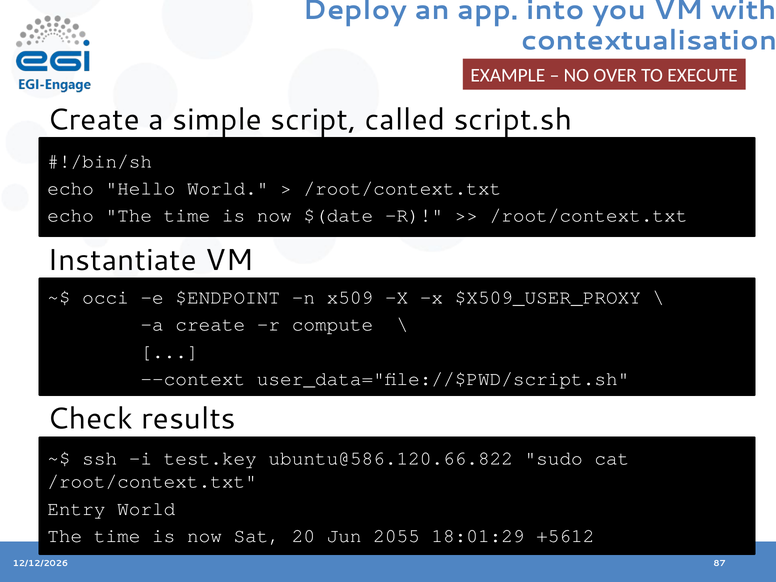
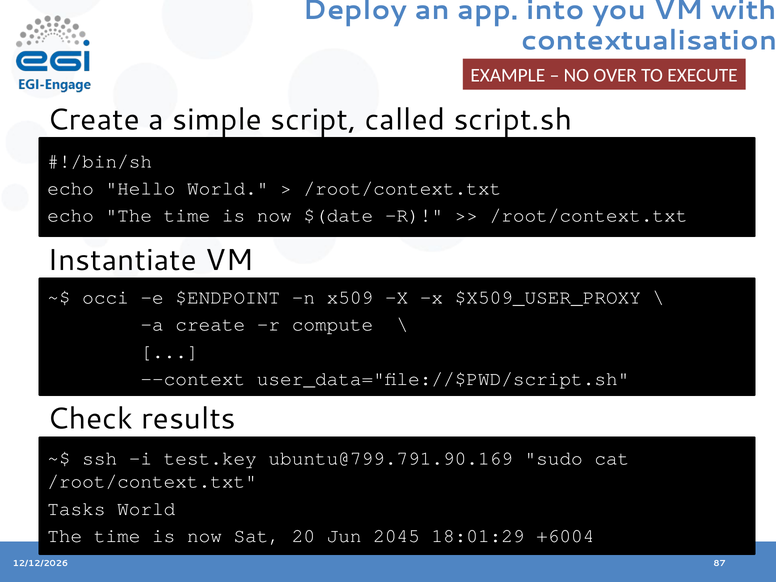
ubuntu@586.120.66.822: ubuntu@586.120.66.822 -> ubuntu@799.791.90.169
Entry: Entry -> Tasks
2055: 2055 -> 2045
+5612: +5612 -> +6004
